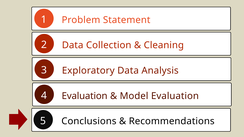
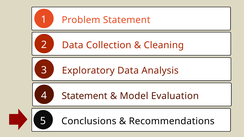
Evaluation at (85, 96): Evaluation -> Statement
